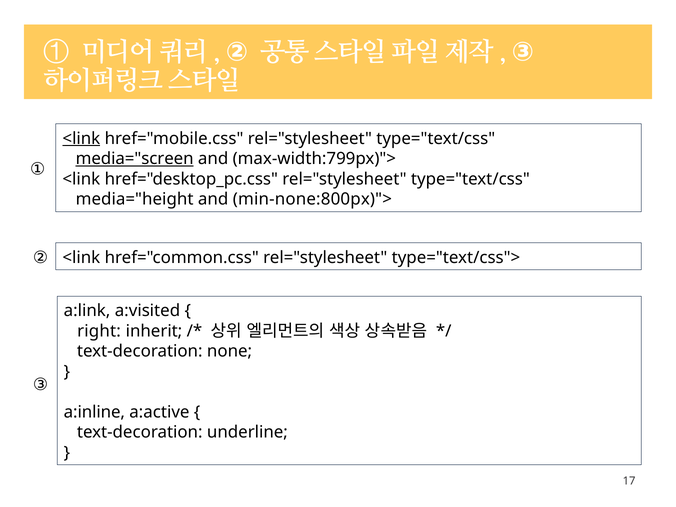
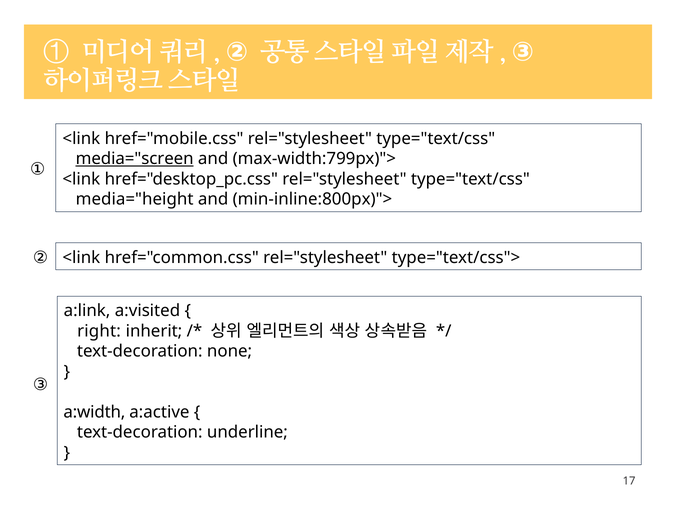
<link at (81, 138) underline: present -> none
min-none:800px)">: min-none:800px)"> -> min-inline:800px)">
a:inline: a:inline -> a:width
